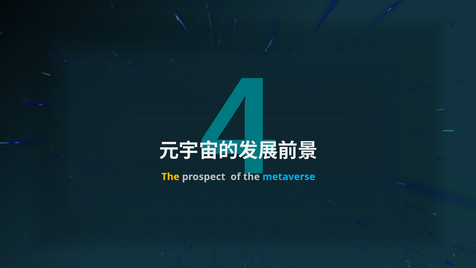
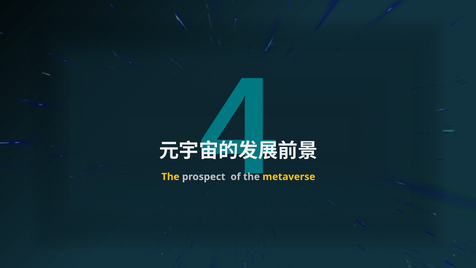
metaverse colour: light blue -> yellow
